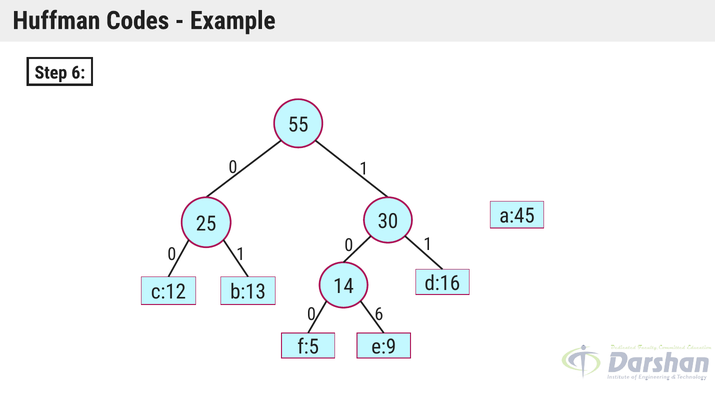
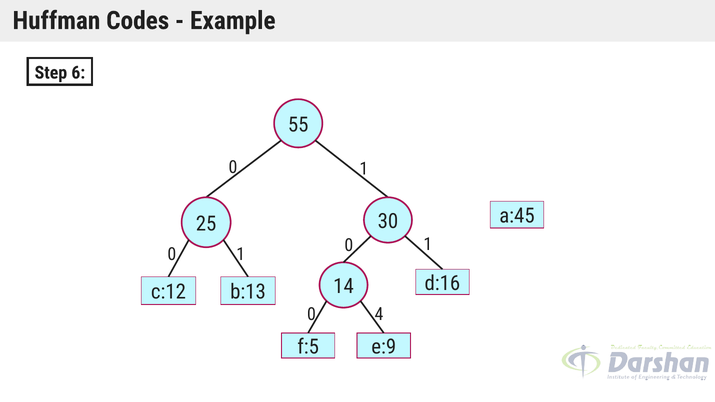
0 6: 6 -> 4
